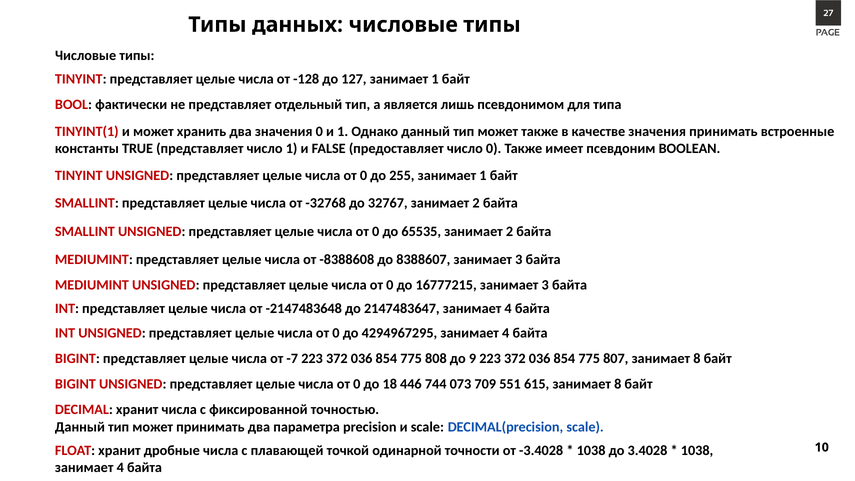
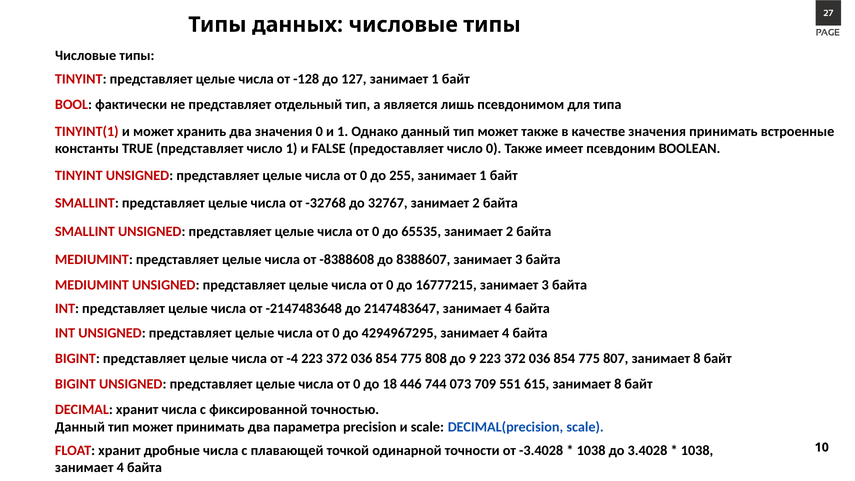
-7: -7 -> -4
